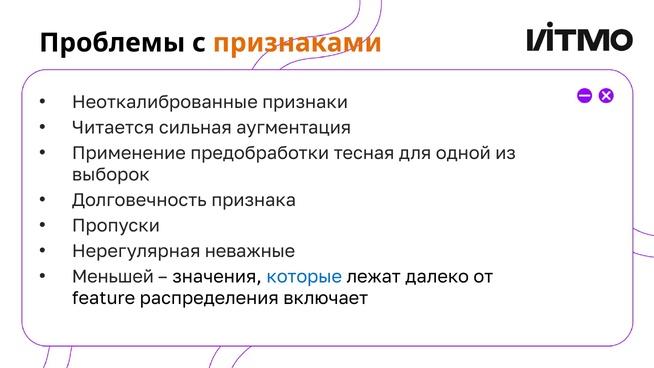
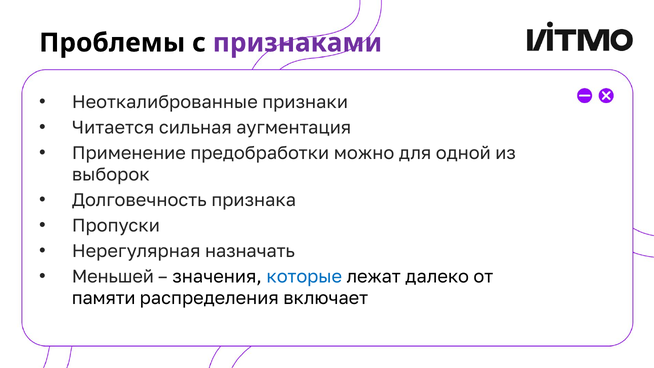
признаками colour: orange -> purple
тесная: тесная -> можно
неважные: неважные -> назначать
feature: feature -> памяти
